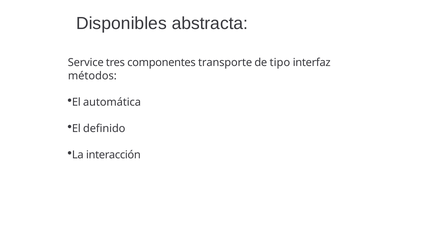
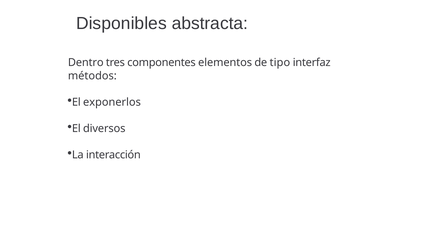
Service: Service -> Dentro
transporte: transporte -> elementos
automática: automática -> exponerlos
definido: definido -> diversos
